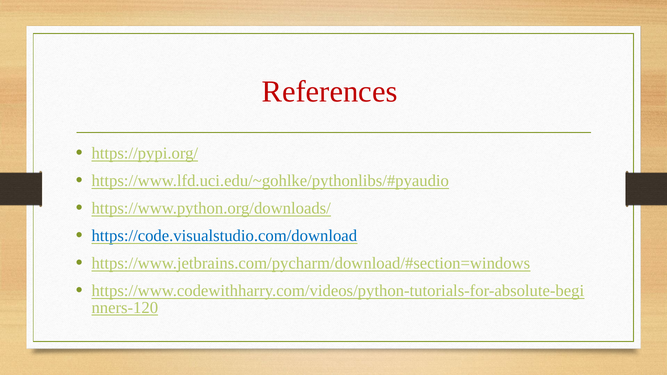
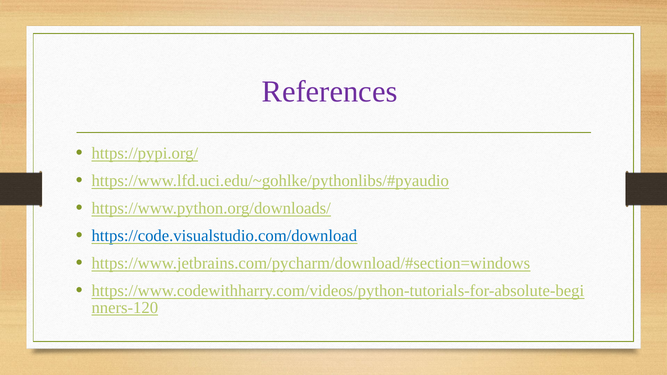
References colour: red -> purple
